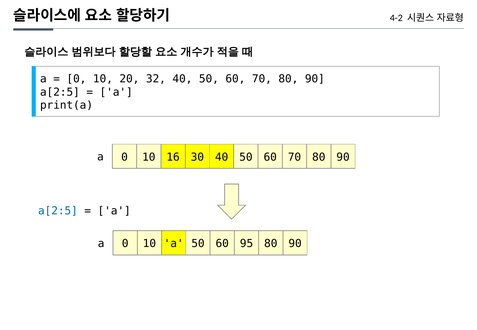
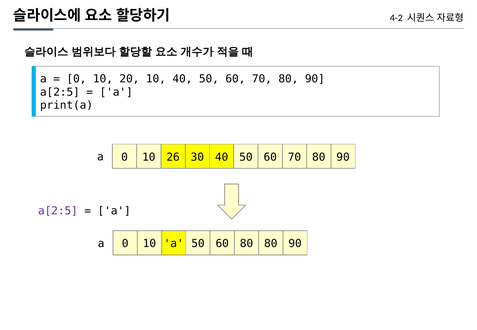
20 32: 32 -> 10
16: 16 -> 26
a[2:5 at (58, 211) colour: blue -> purple
60 95: 95 -> 80
